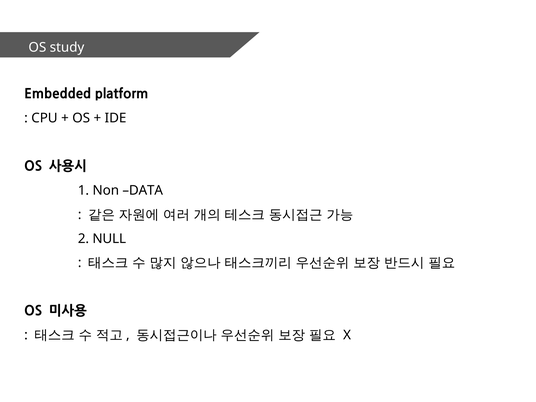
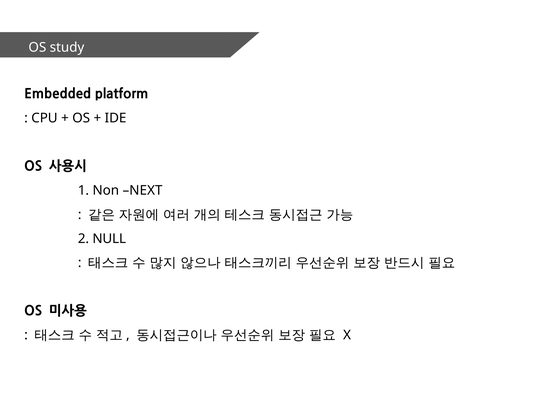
DATA: DATA -> NEXT
